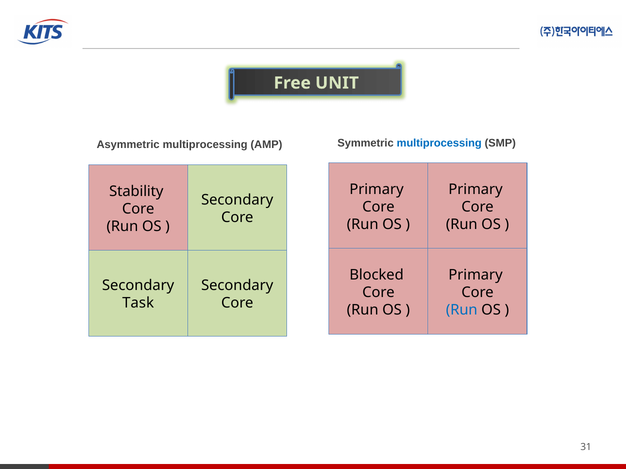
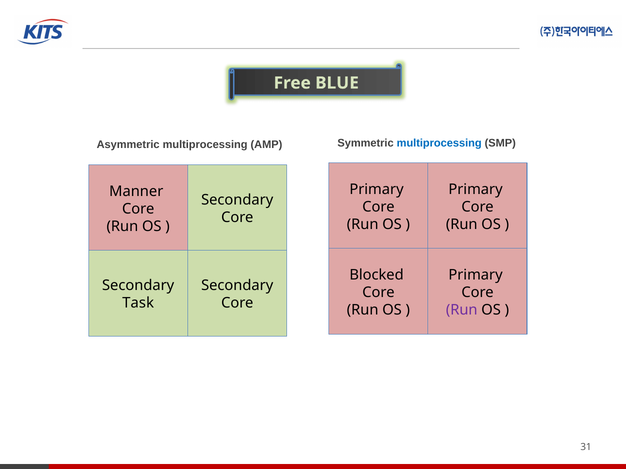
UNIT: UNIT -> BLUE
Stability: Stability -> Manner
Run at (462, 310) colour: blue -> purple
